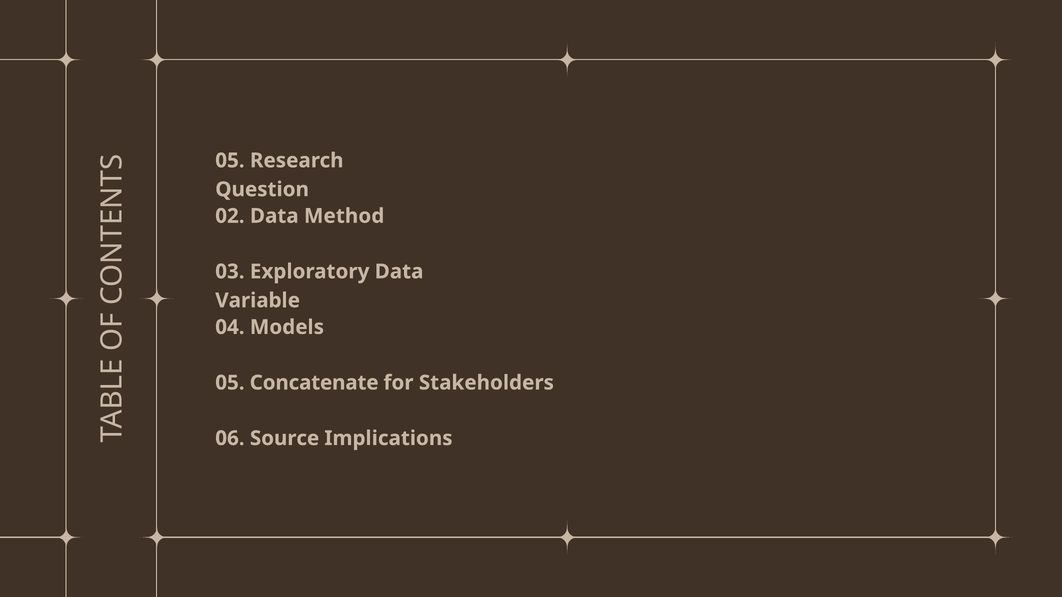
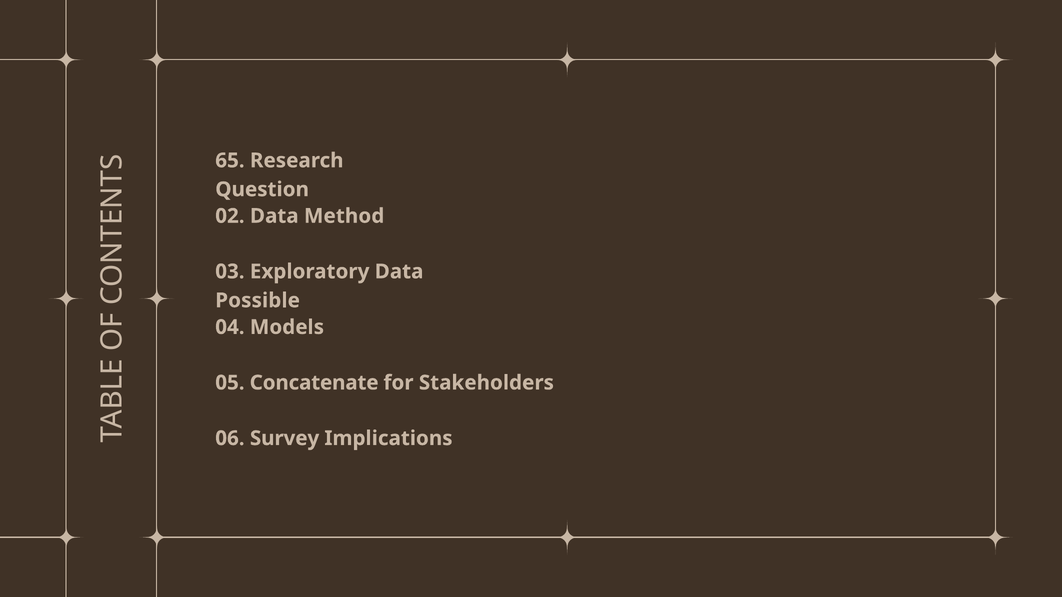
05 at (230, 161): 05 -> 65
Variable: Variable -> Possible
Source: Source -> Survey
